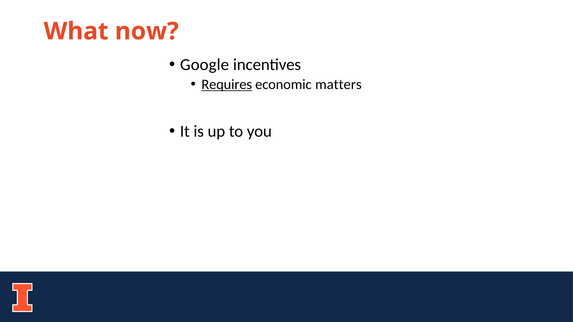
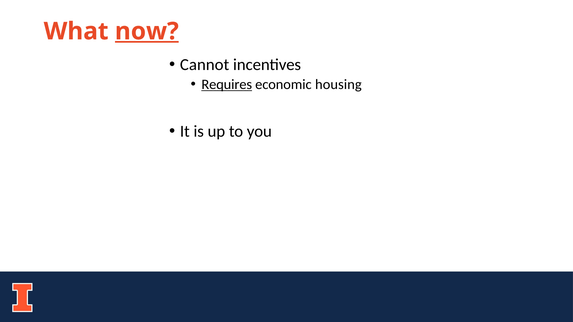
now underline: none -> present
Google: Google -> Cannot
matters: matters -> housing
